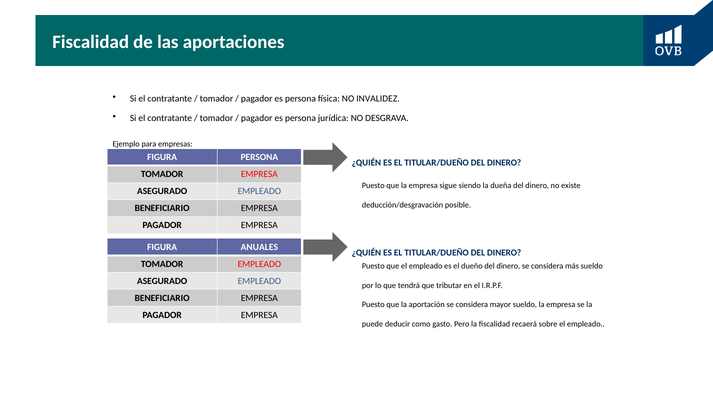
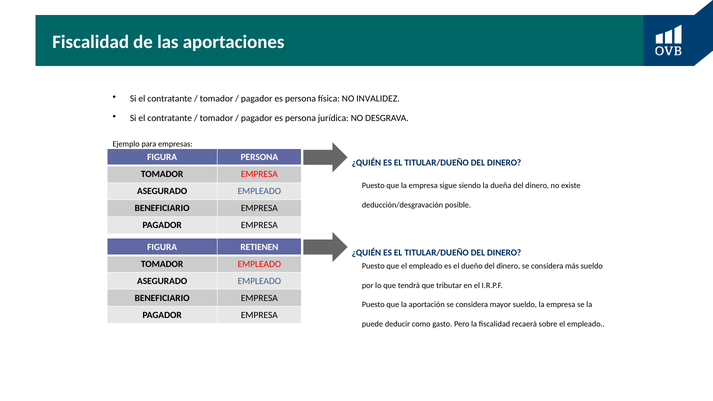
ANUALES: ANUALES -> RETIENEN
